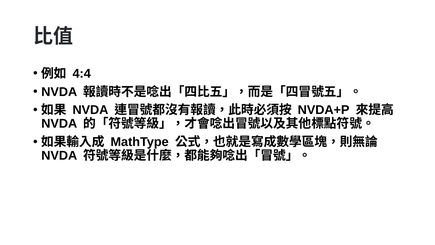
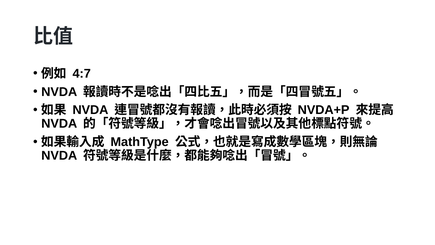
4:4: 4:4 -> 4:7
